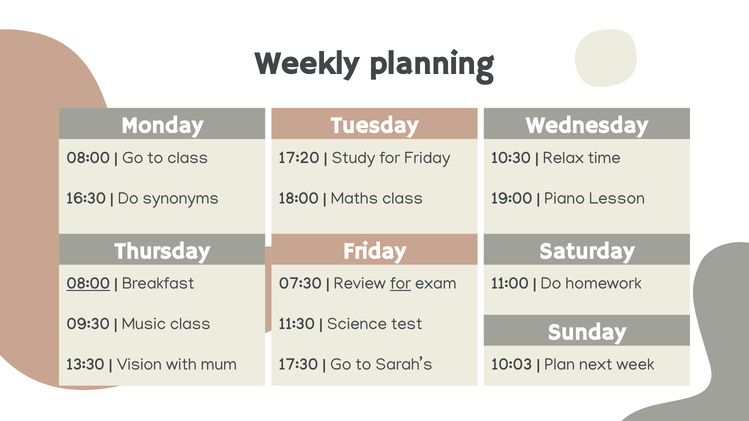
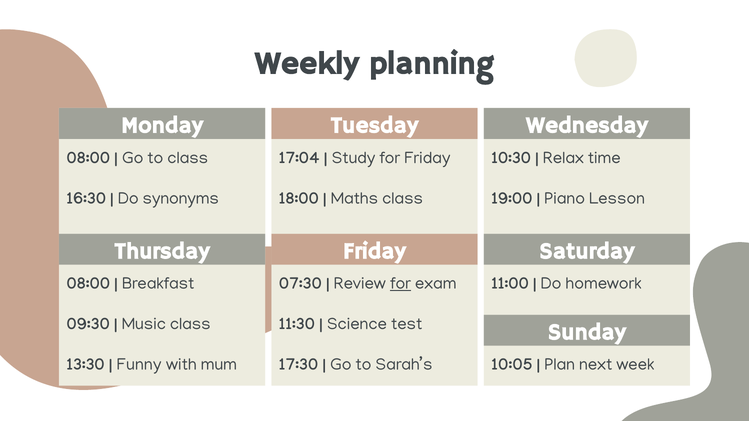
17:20: 17:20 -> 17:04
08:00 at (88, 284) underline: present -> none
Vision: Vision -> Funny
10:03: 10:03 -> 10:05
